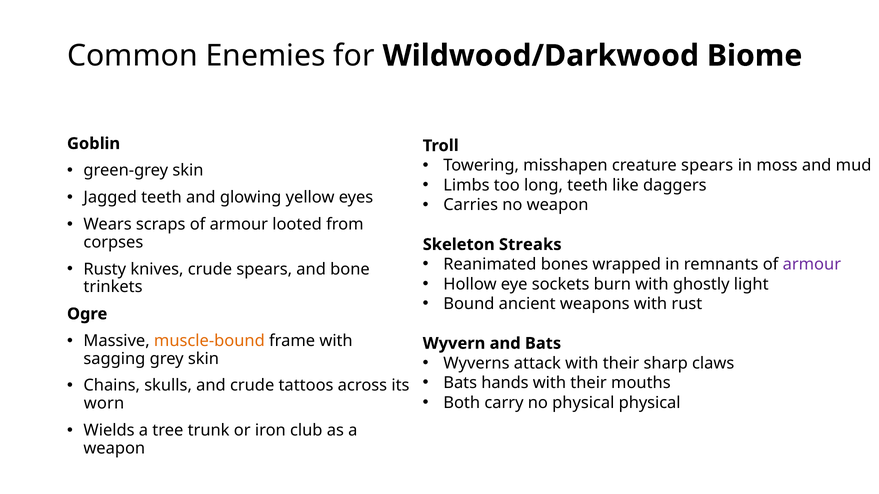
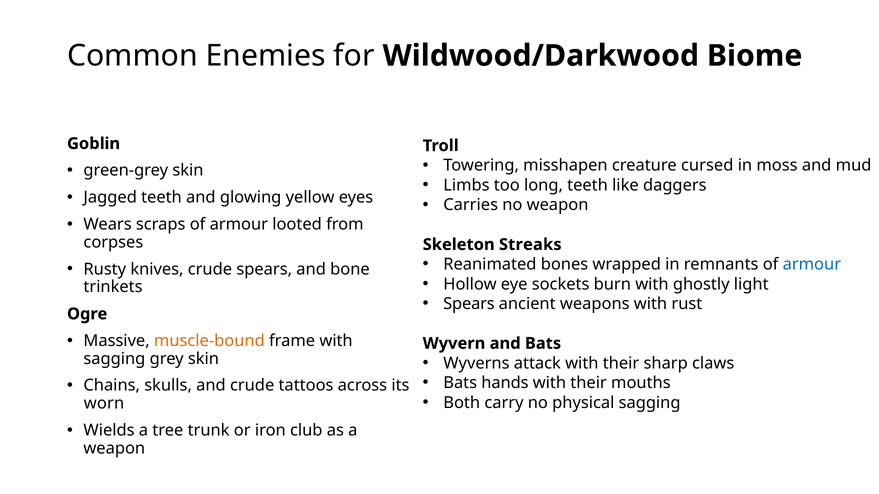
creature spears: spears -> cursed
armour at (812, 265) colour: purple -> blue
Bound at (469, 304): Bound -> Spears
physical physical: physical -> sagging
